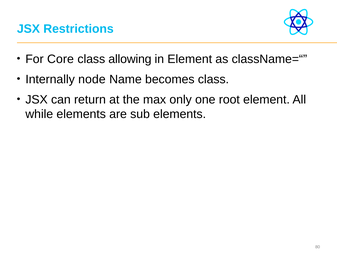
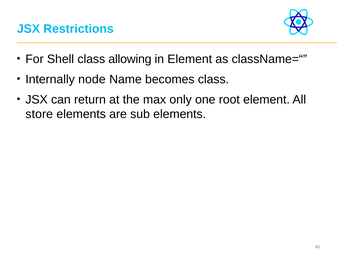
Core: Core -> Shell
while: while -> store
